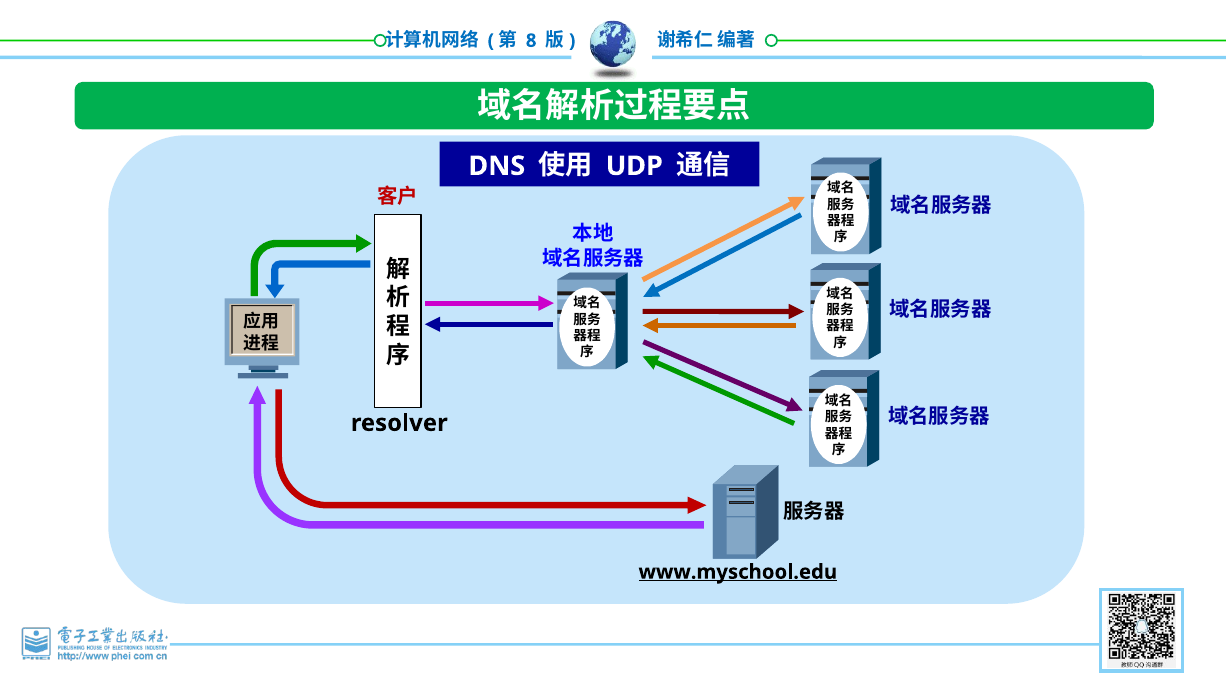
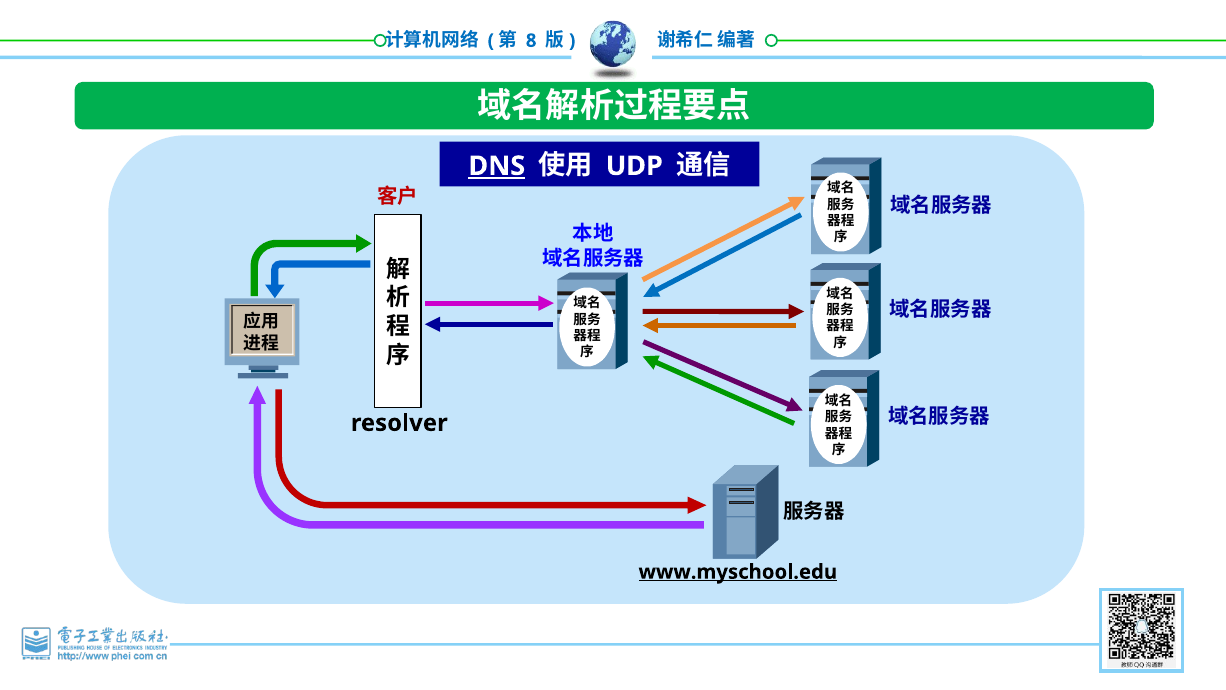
DNS underline: none -> present
